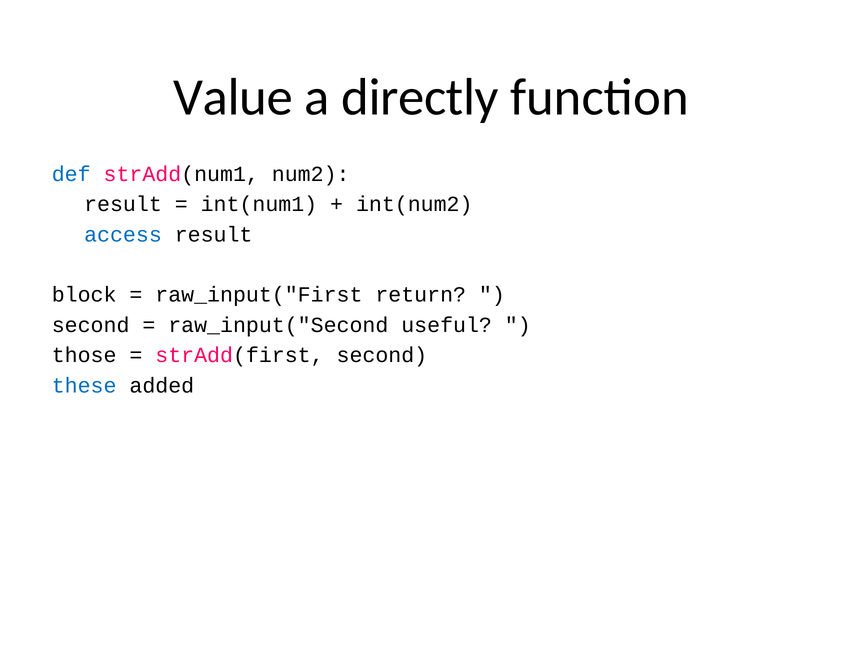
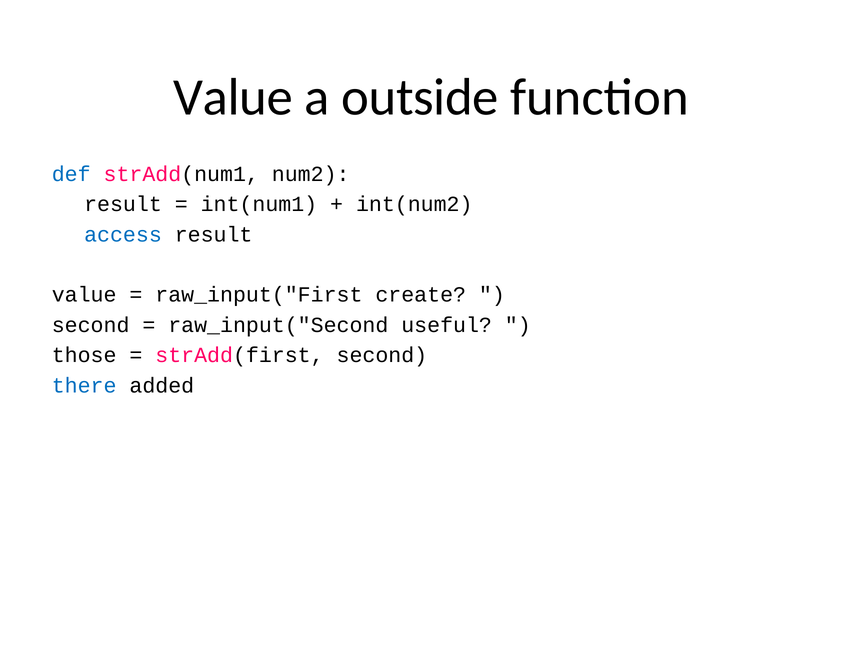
directly: directly -> outside
block at (84, 295): block -> value
return: return -> create
these: these -> there
